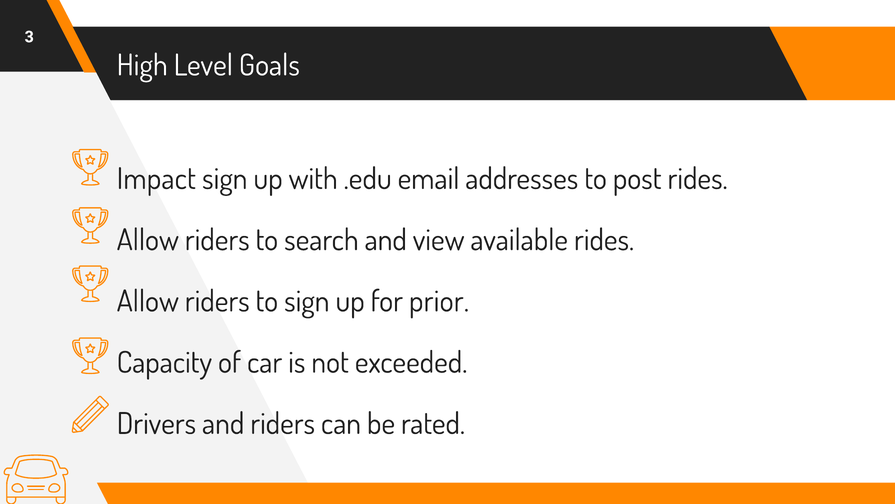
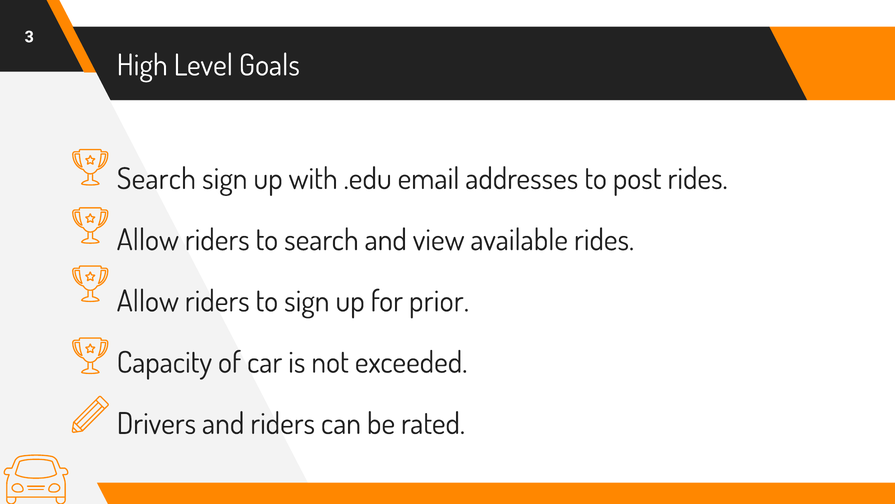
Impact at (156, 179): Impact -> Search
